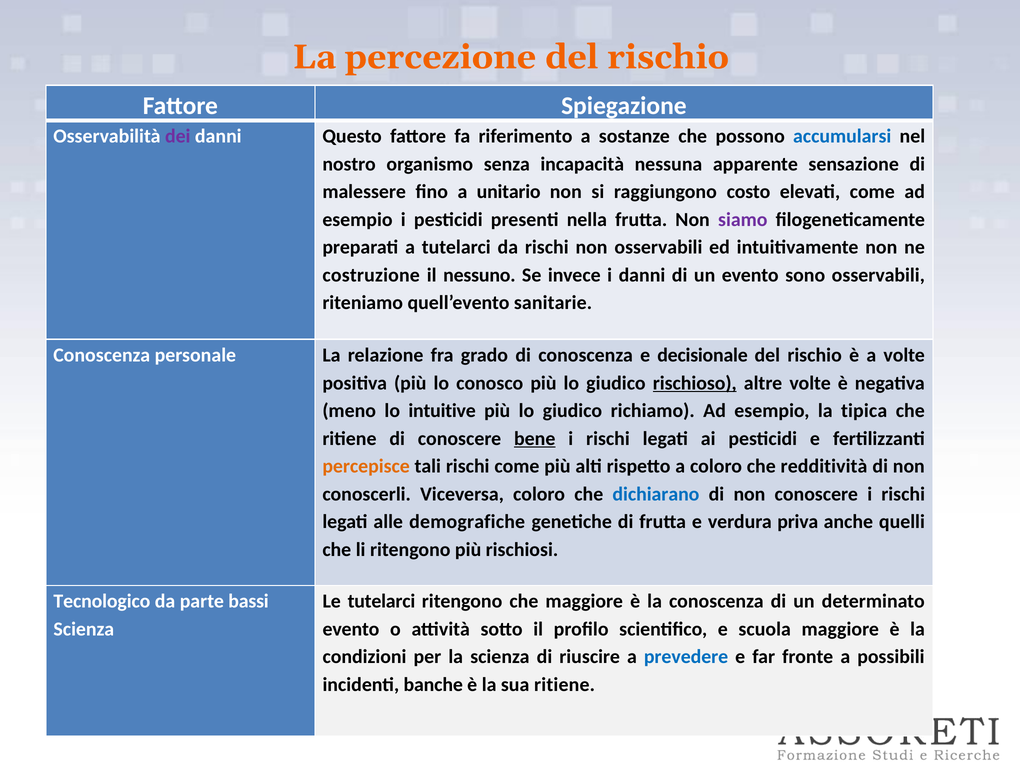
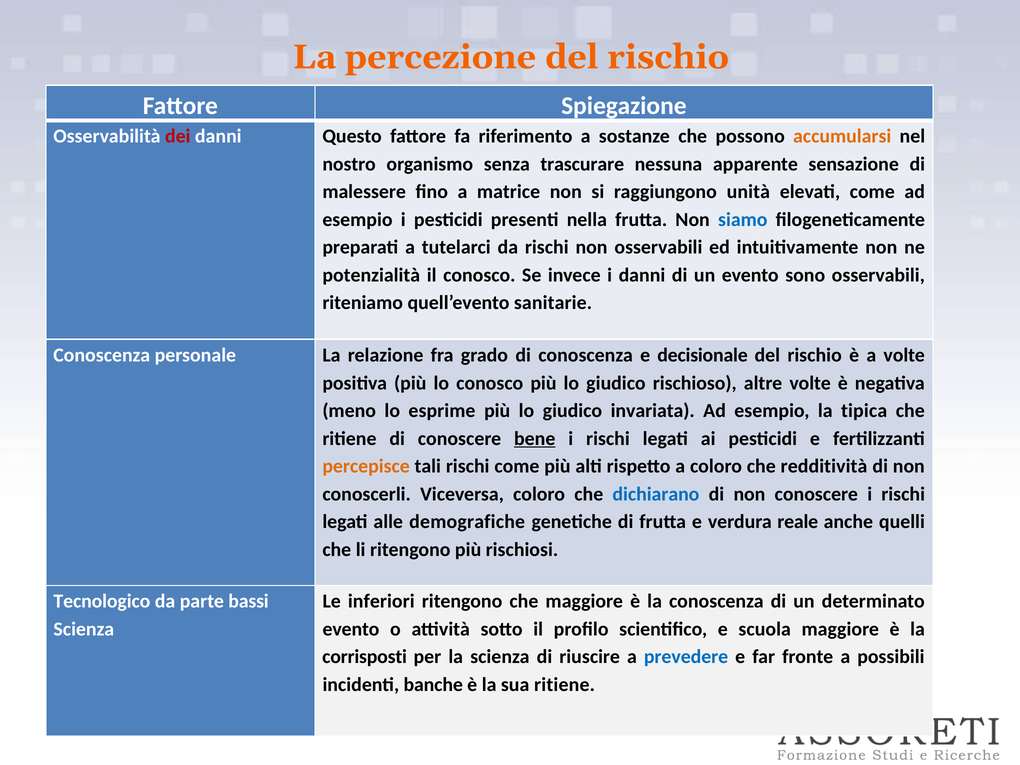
dei colour: purple -> red
accumularsi colour: blue -> orange
incapacità: incapacità -> trascurare
unitario: unitario -> matrice
costo: costo -> unità
siamo colour: purple -> blue
costruzione: costruzione -> potenzialità
il nessuno: nessuno -> conosco
rischioso underline: present -> none
intuitive: intuitive -> esprime
richiamo: richiamo -> invariata
priva: priva -> reale
Le tutelarci: tutelarci -> inferiori
condizioni: condizioni -> corrisposti
